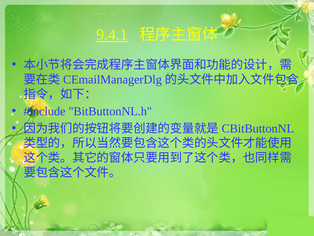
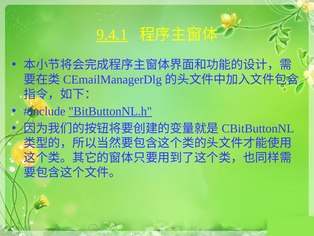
BitButtonNL.h underline: none -> present
